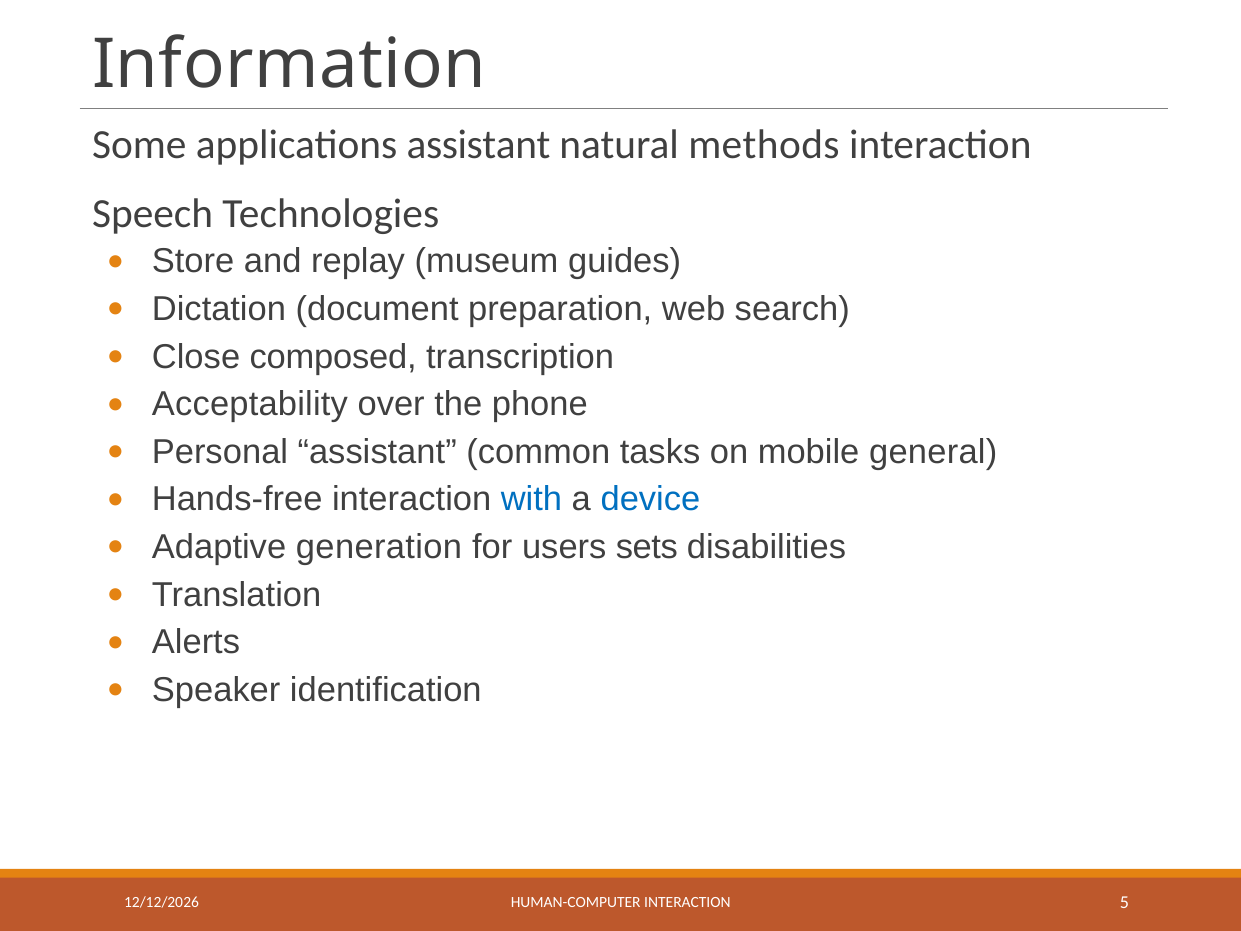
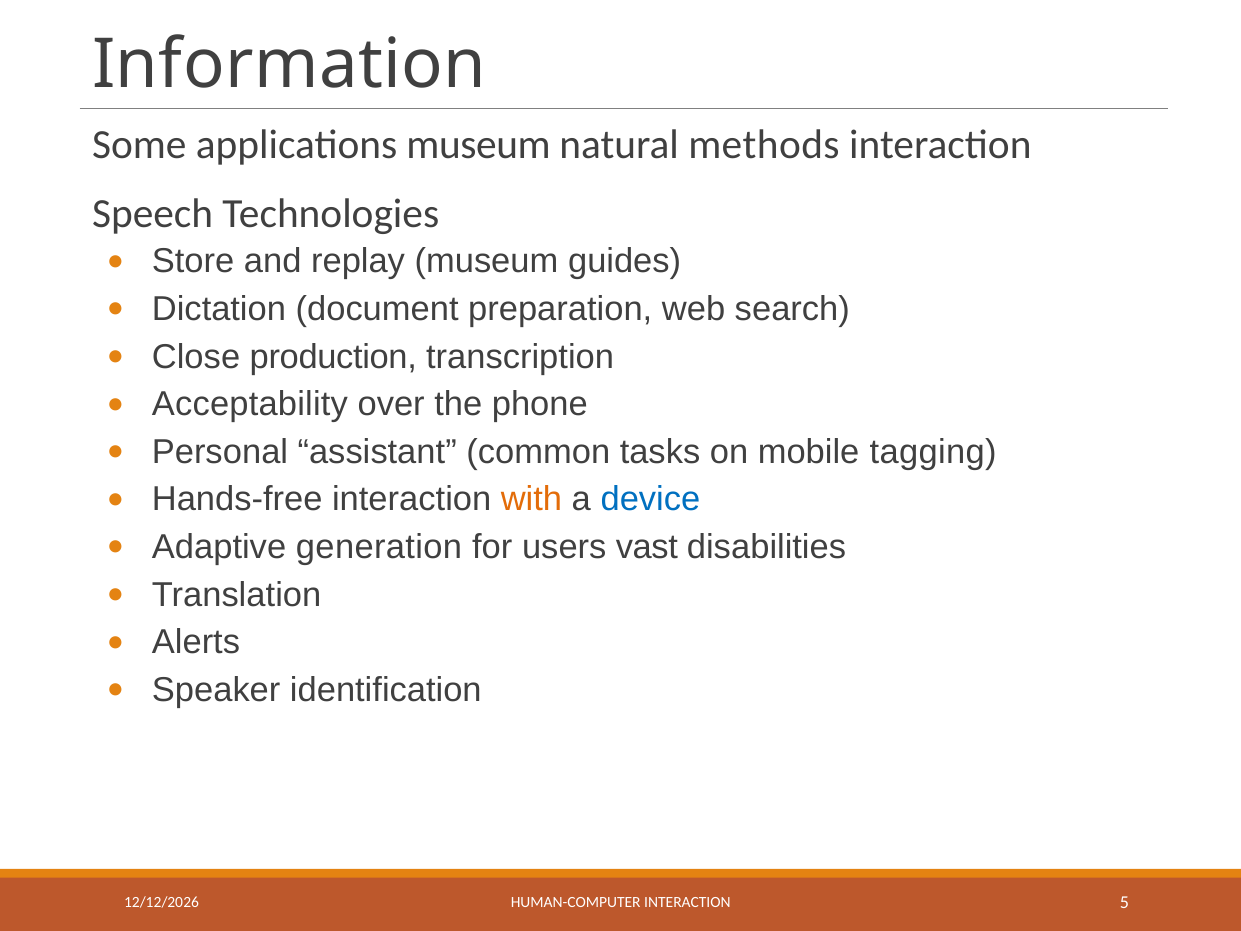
applications assistant: assistant -> museum
composed: composed -> production
general: general -> tagging
with colour: blue -> orange
sets: sets -> vast
